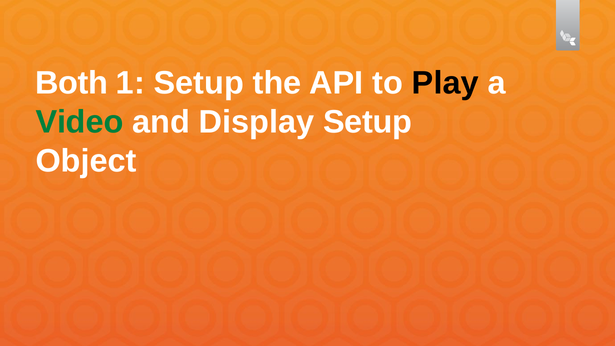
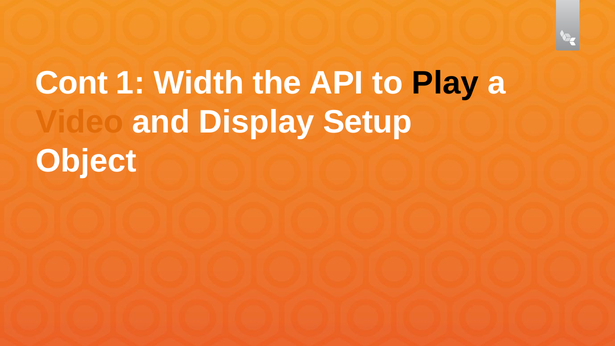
Both: Both -> Cont
1 Setup: Setup -> Width
Video colour: green -> orange
